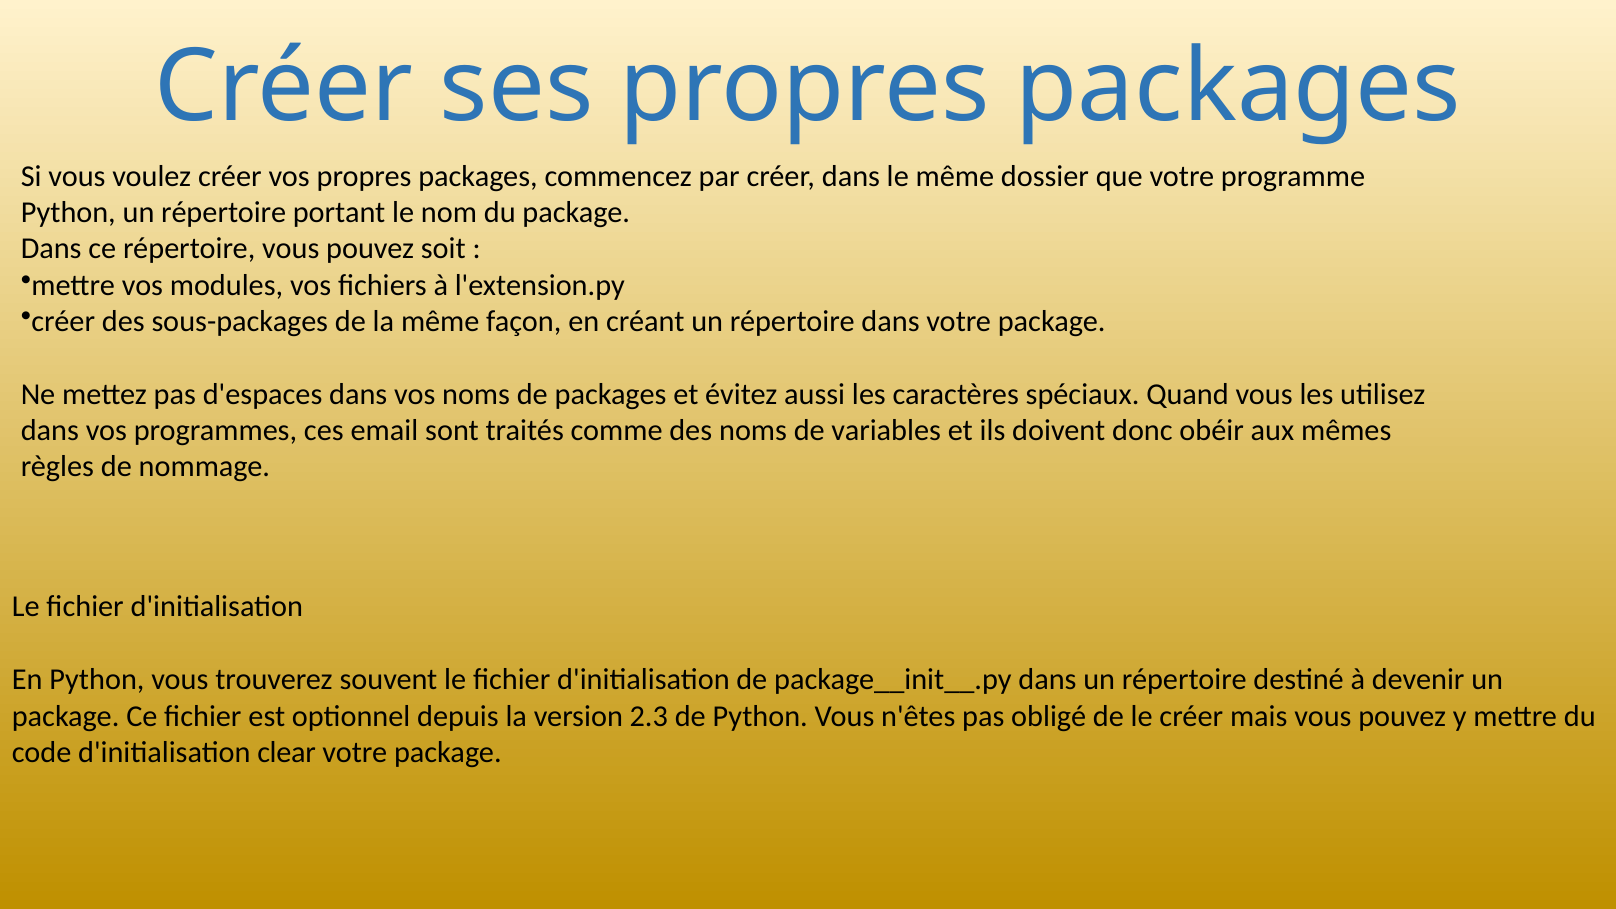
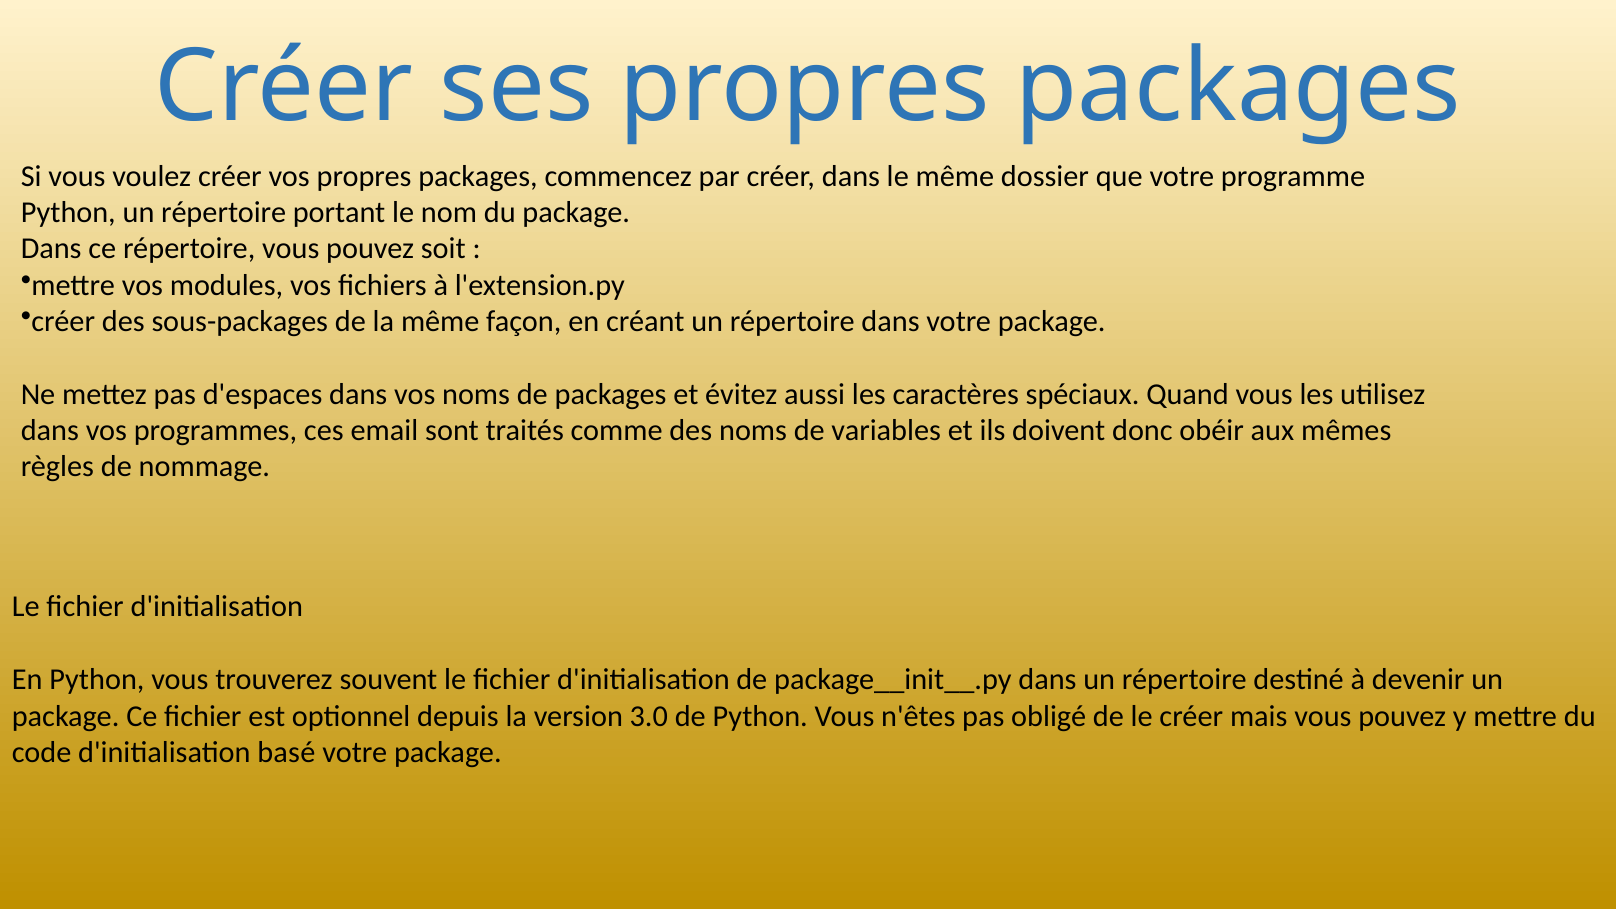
2.3: 2.3 -> 3.0
clear: clear -> basé
